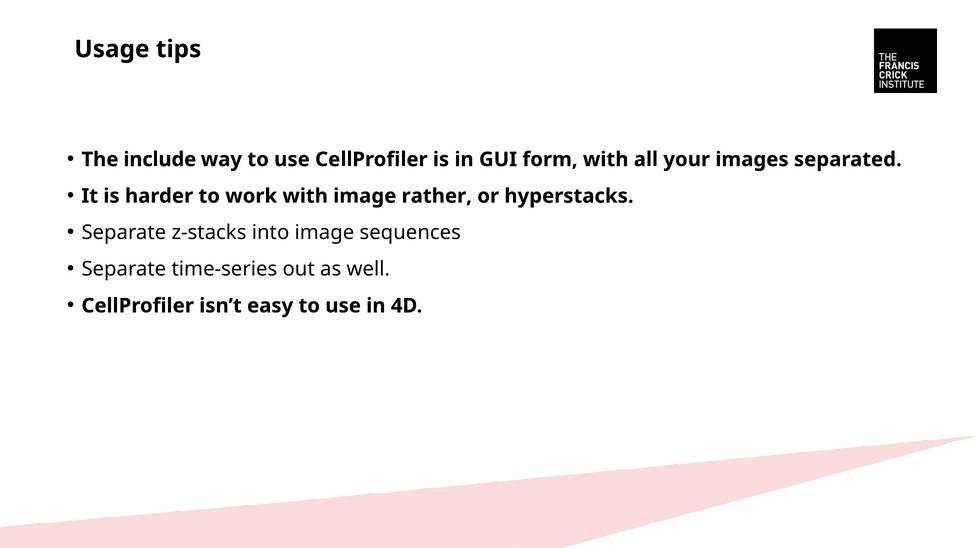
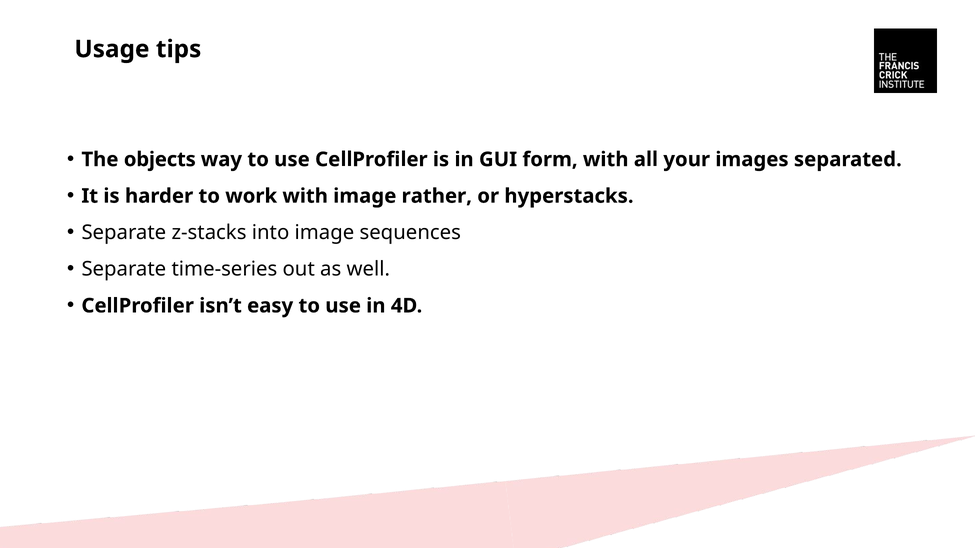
include: include -> objects
